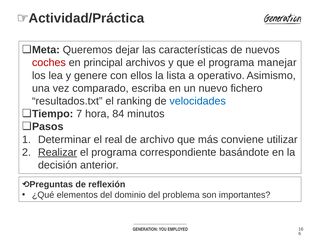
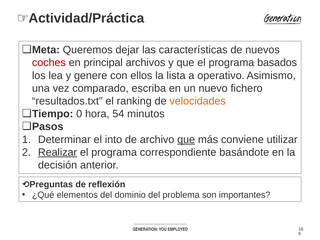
manejar: manejar -> basados
velocidades colour: blue -> orange
7: 7 -> 0
84: 84 -> 54
real: real -> into
que at (186, 139) underline: none -> present
